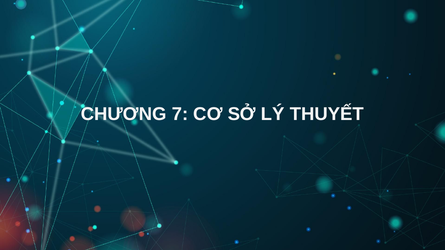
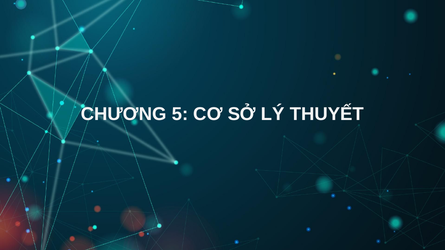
7: 7 -> 5
